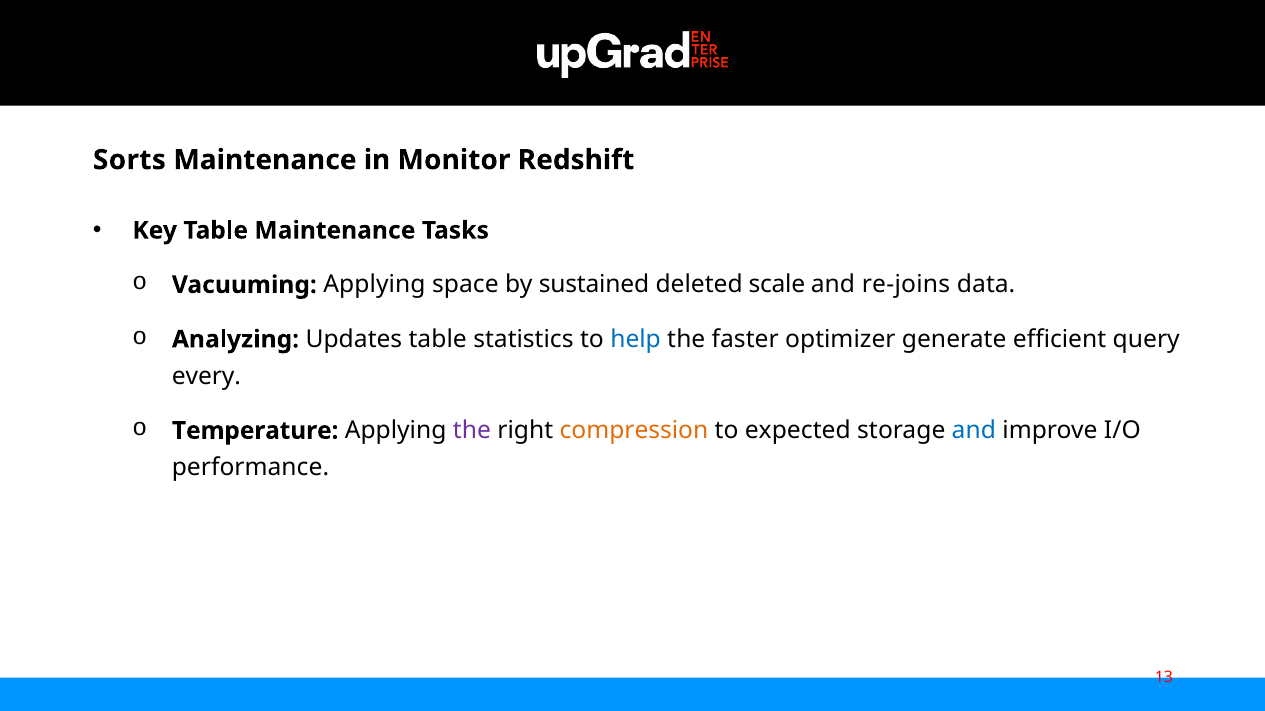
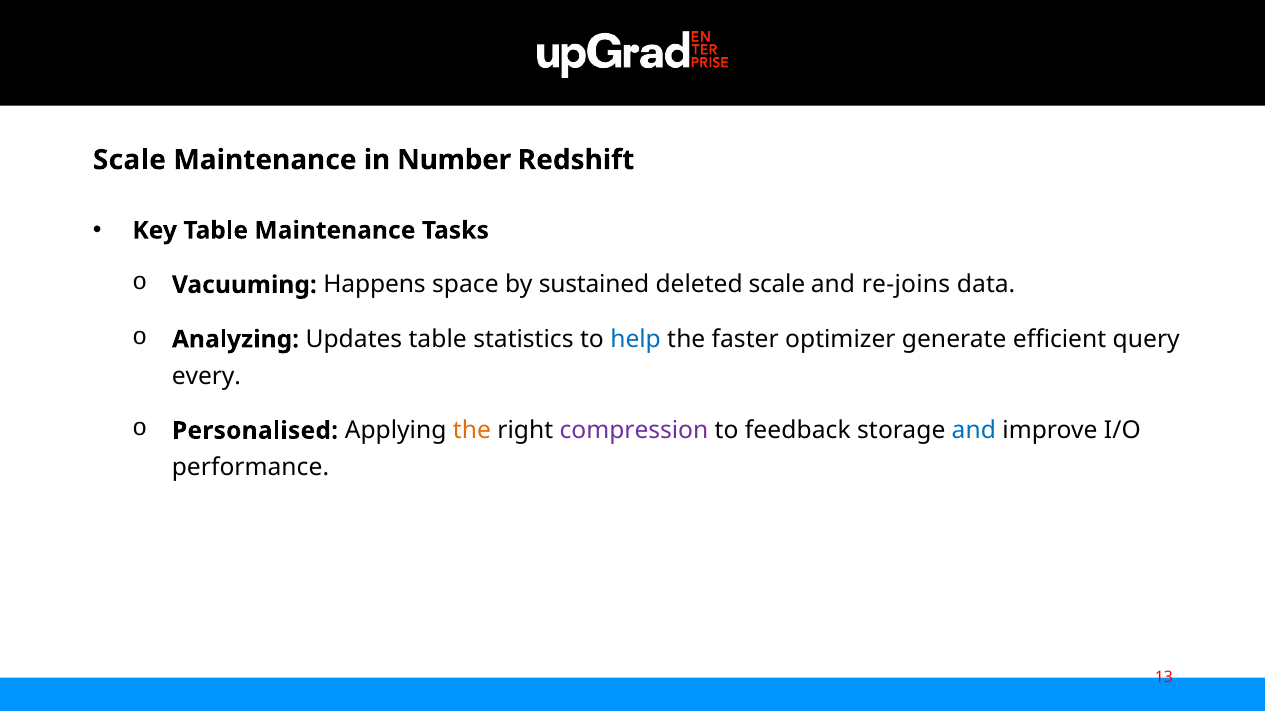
Sorts at (129, 160): Sorts -> Scale
Monitor: Monitor -> Number
Vacuuming Applying: Applying -> Happens
Temperature: Temperature -> Personalised
the at (472, 431) colour: purple -> orange
compression colour: orange -> purple
expected: expected -> feedback
